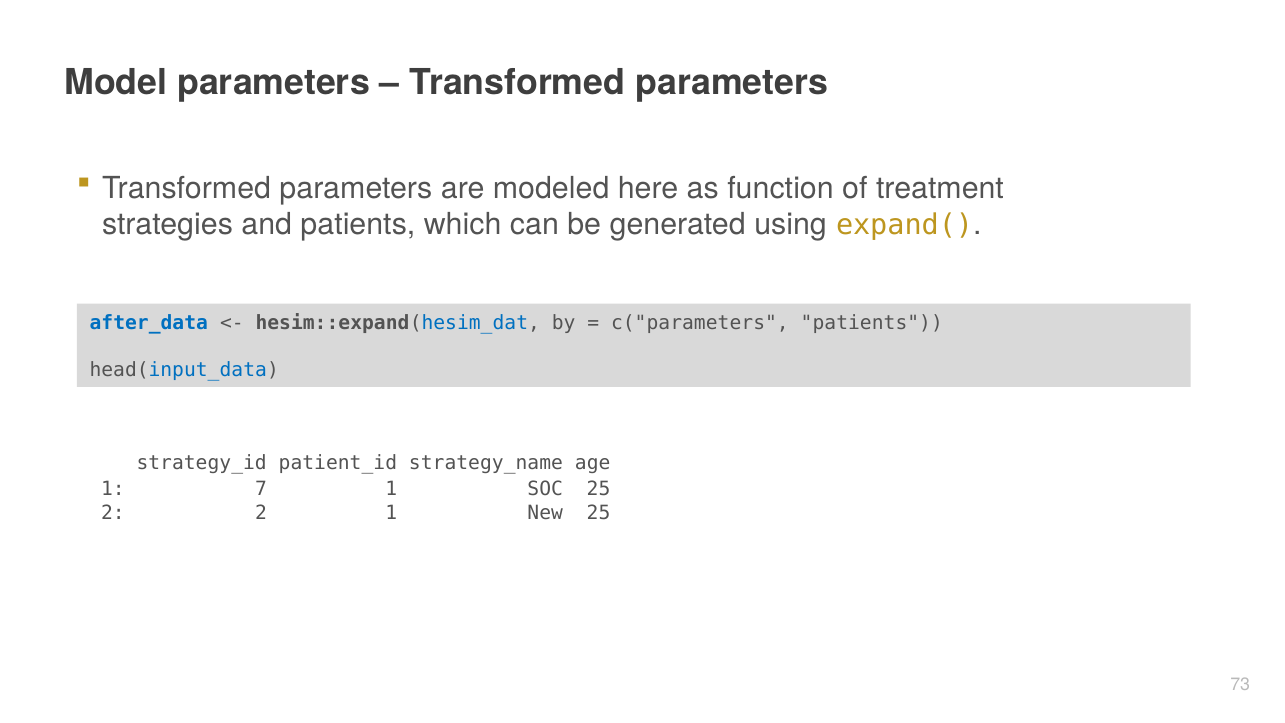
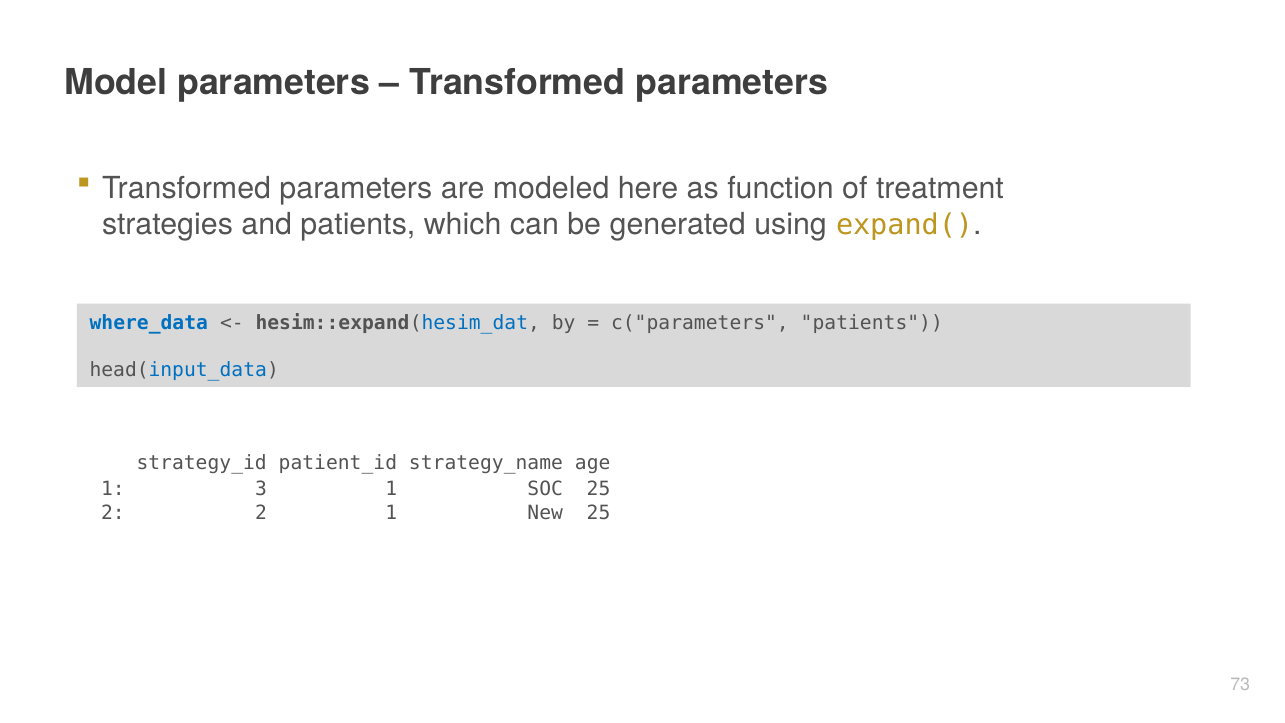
after_data: after_data -> where_data
7: 7 -> 3
